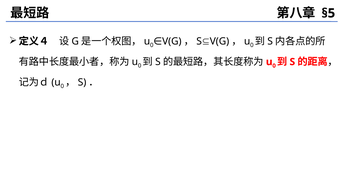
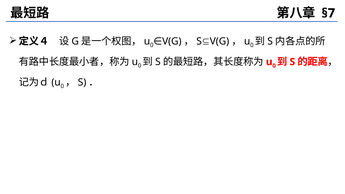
§5: §5 -> §7
